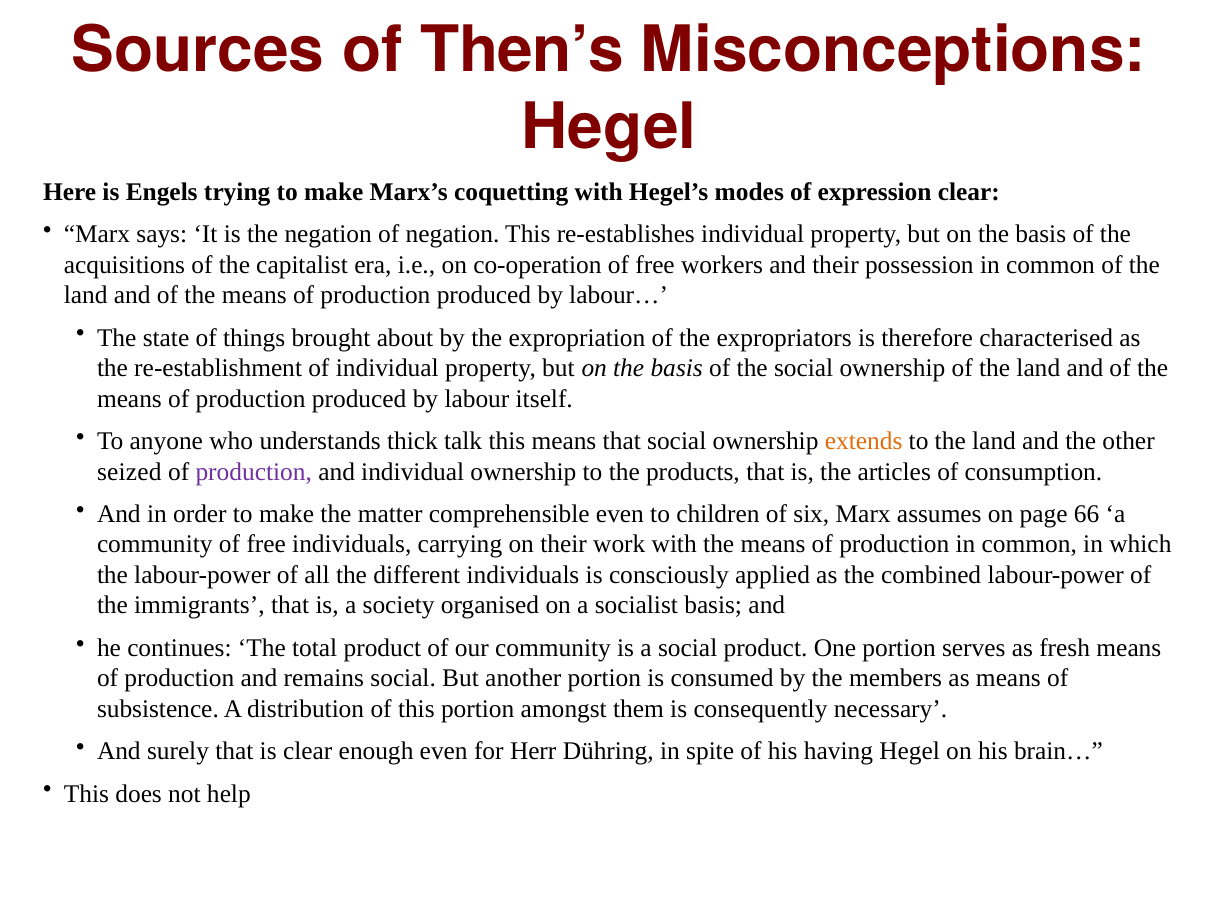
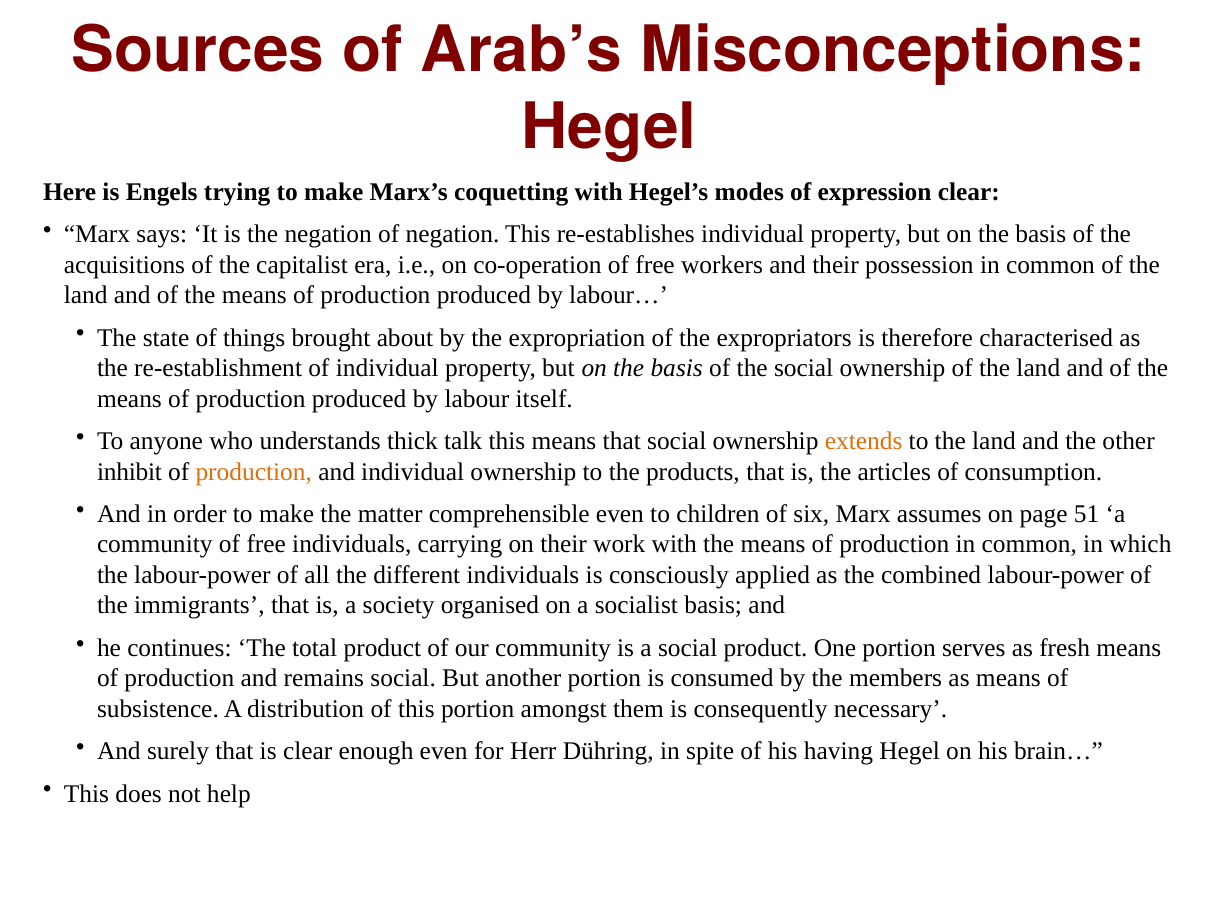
Then’s: Then’s -> Arab’s
seized: seized -> inhibit
production at (254, 472) colour: purple -> orange
66: 66 -> 51
